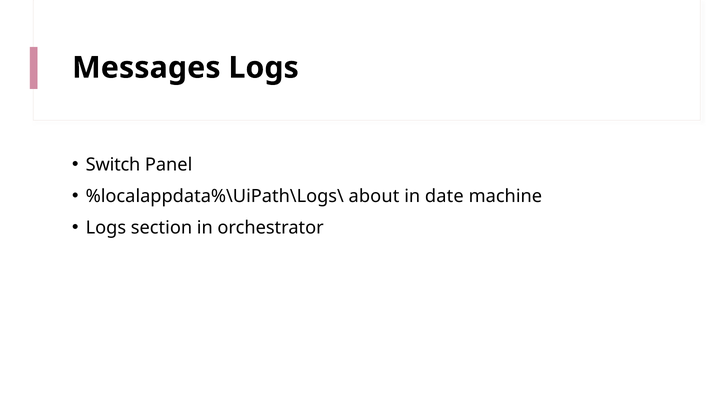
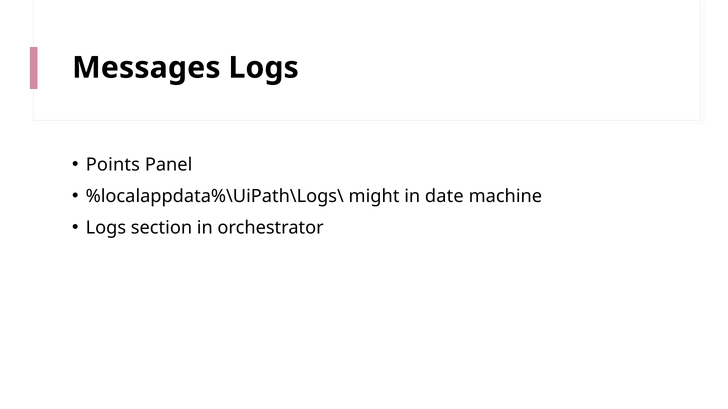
Switch: Switch -> Points
about: about -> might
